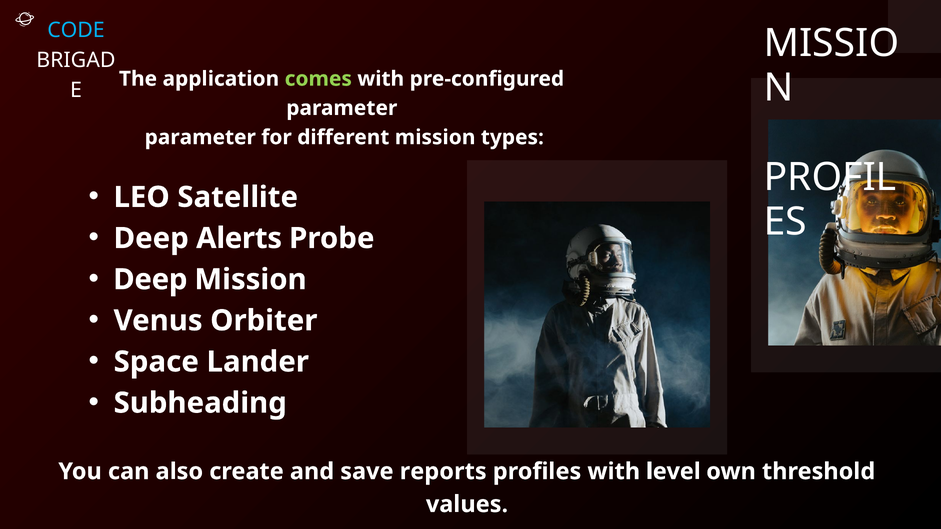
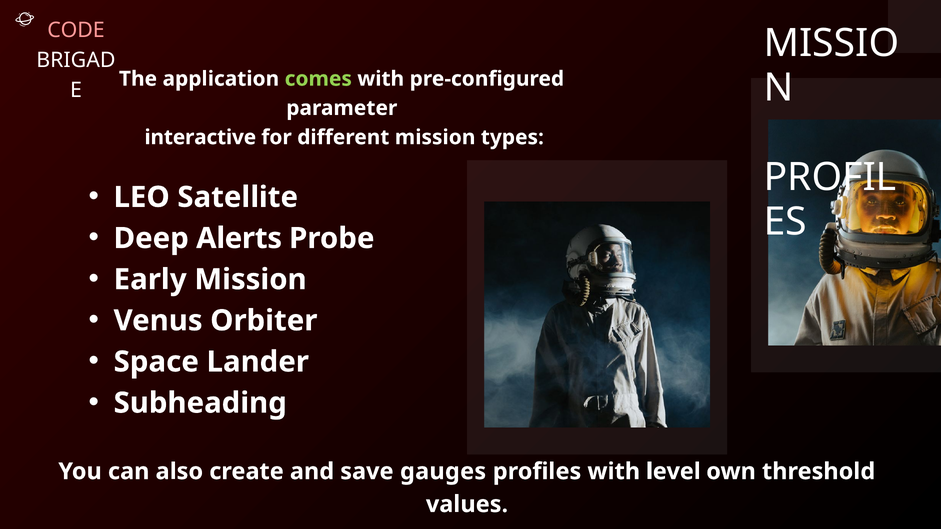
CODE colour: light blue -> pink
parameter at (200, 137): parameter -> interactive
Deep at (150, 280): Deep -> Early
reports: reports -> gauges
